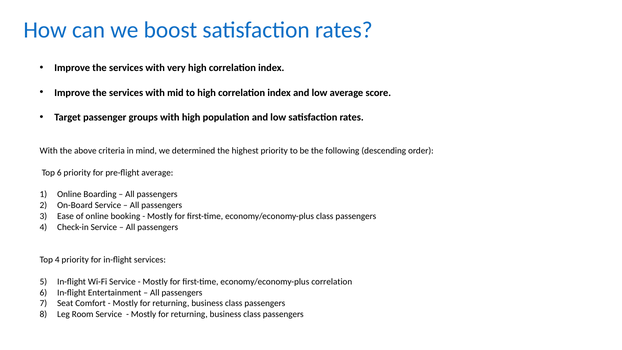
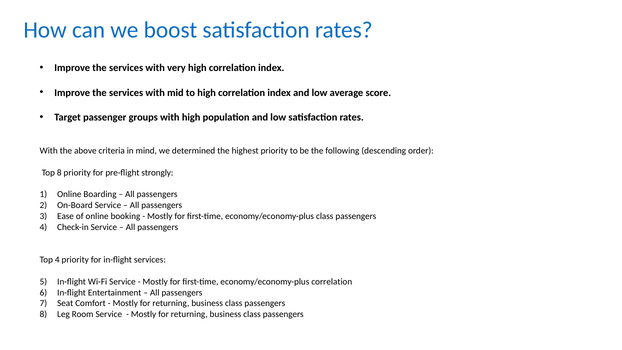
Top 6: 6 -> 8
pre-flight average: average -> strongly
